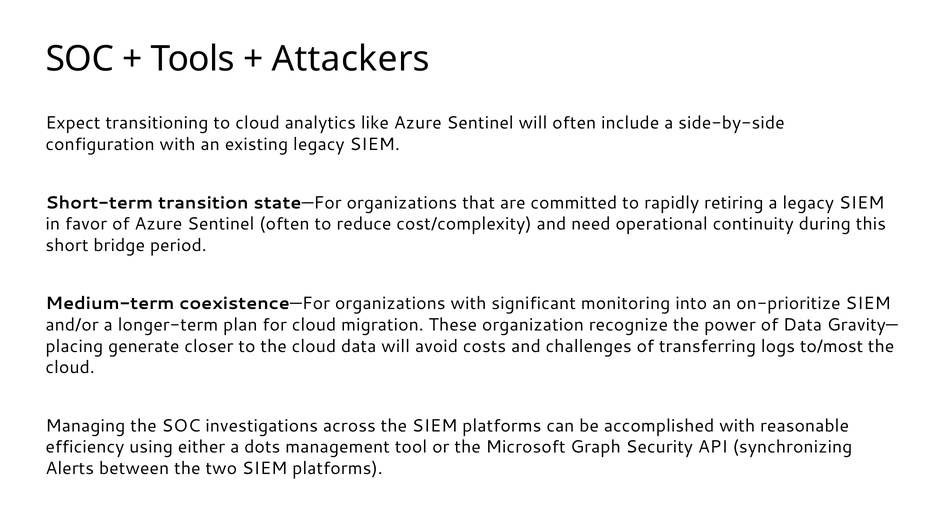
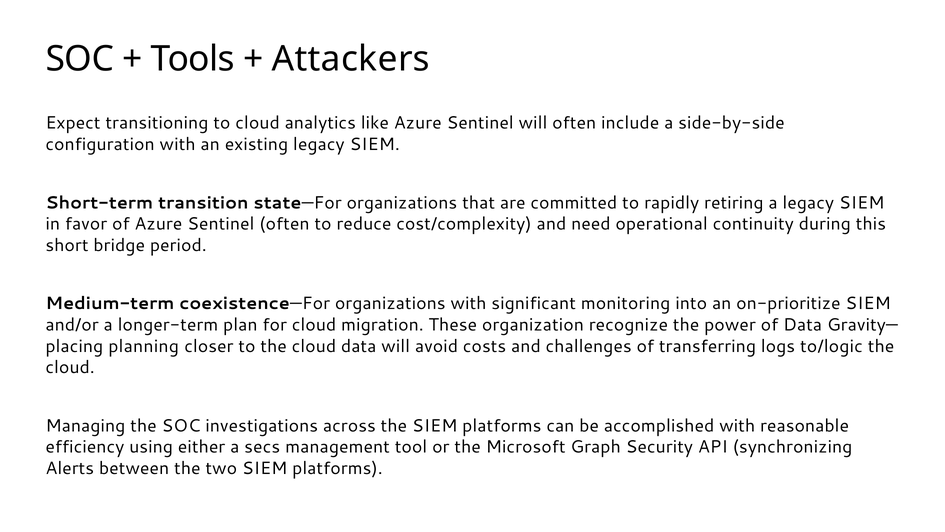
generate: generate -> planning
to/most: to/most -> to/logic
dots: dots -> secs
